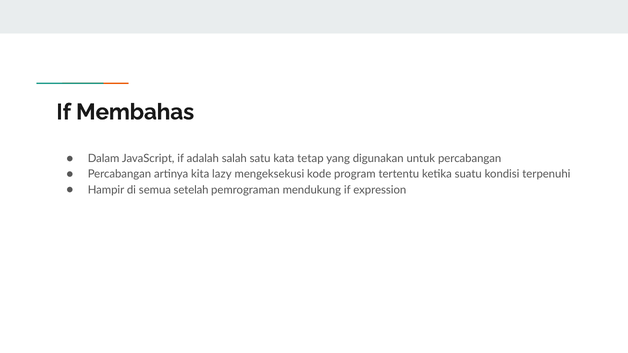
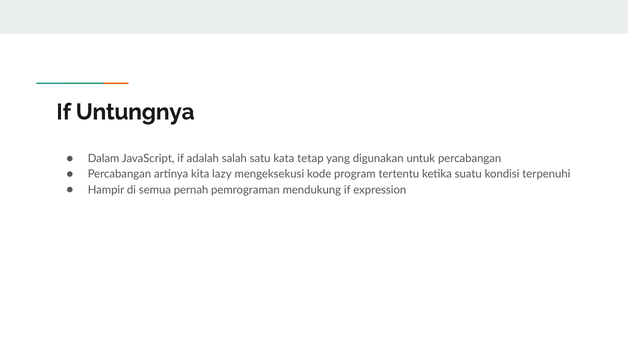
Membahas: Membahas -> Untungnya
setelah: setelah -> pernah
